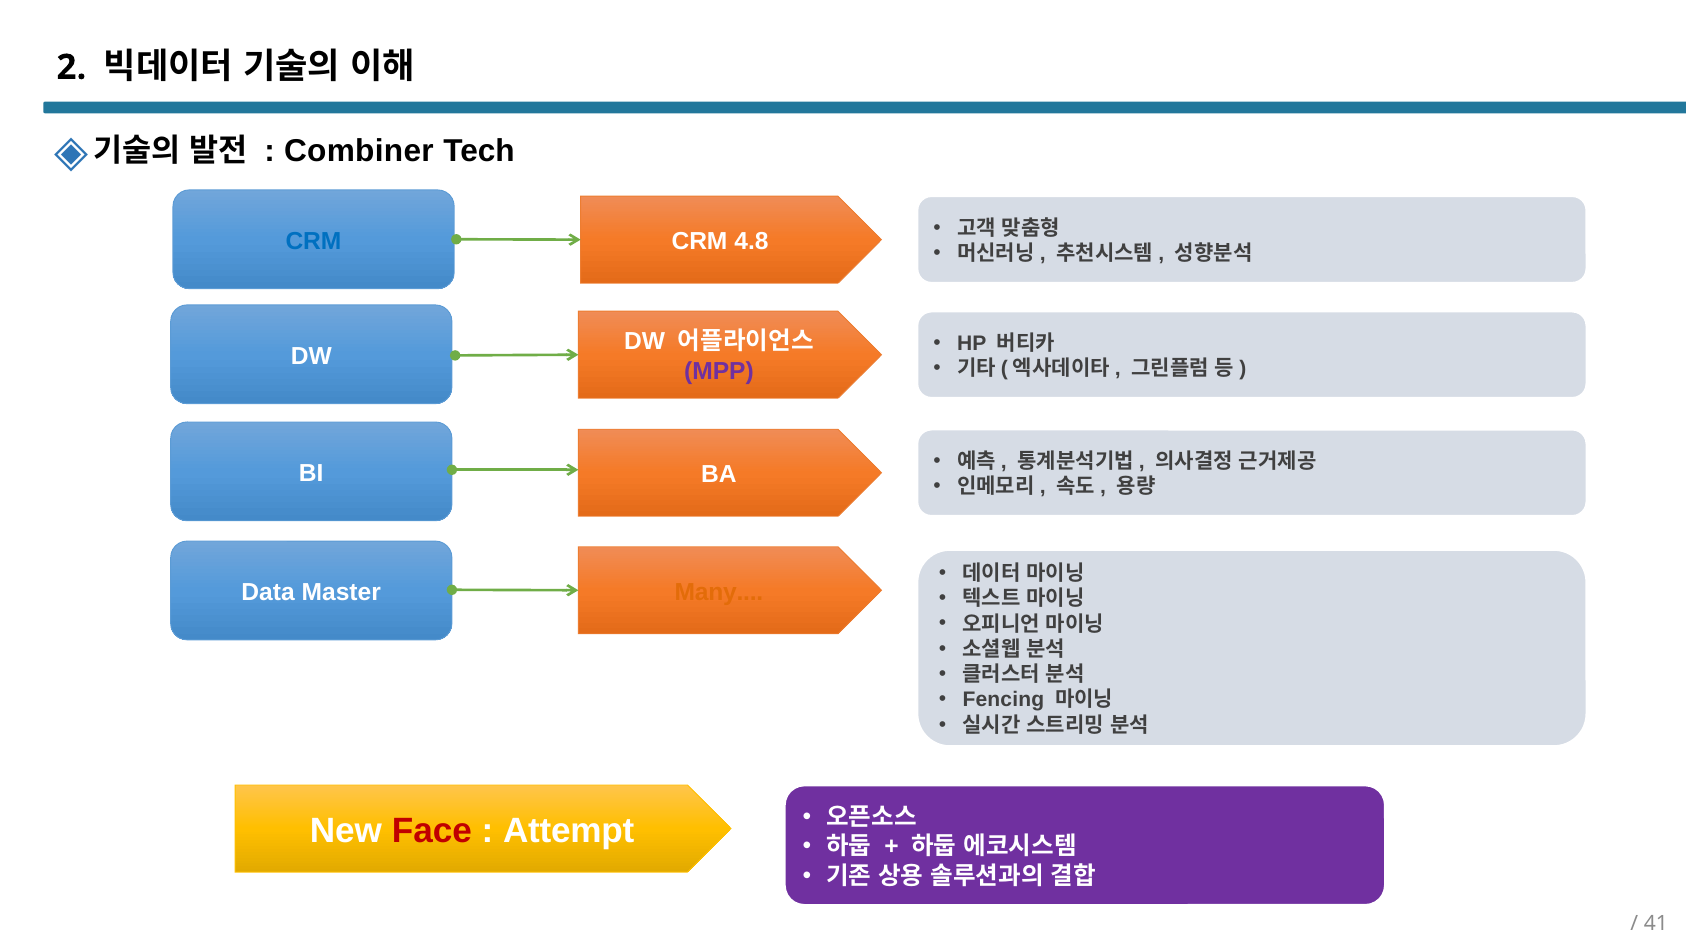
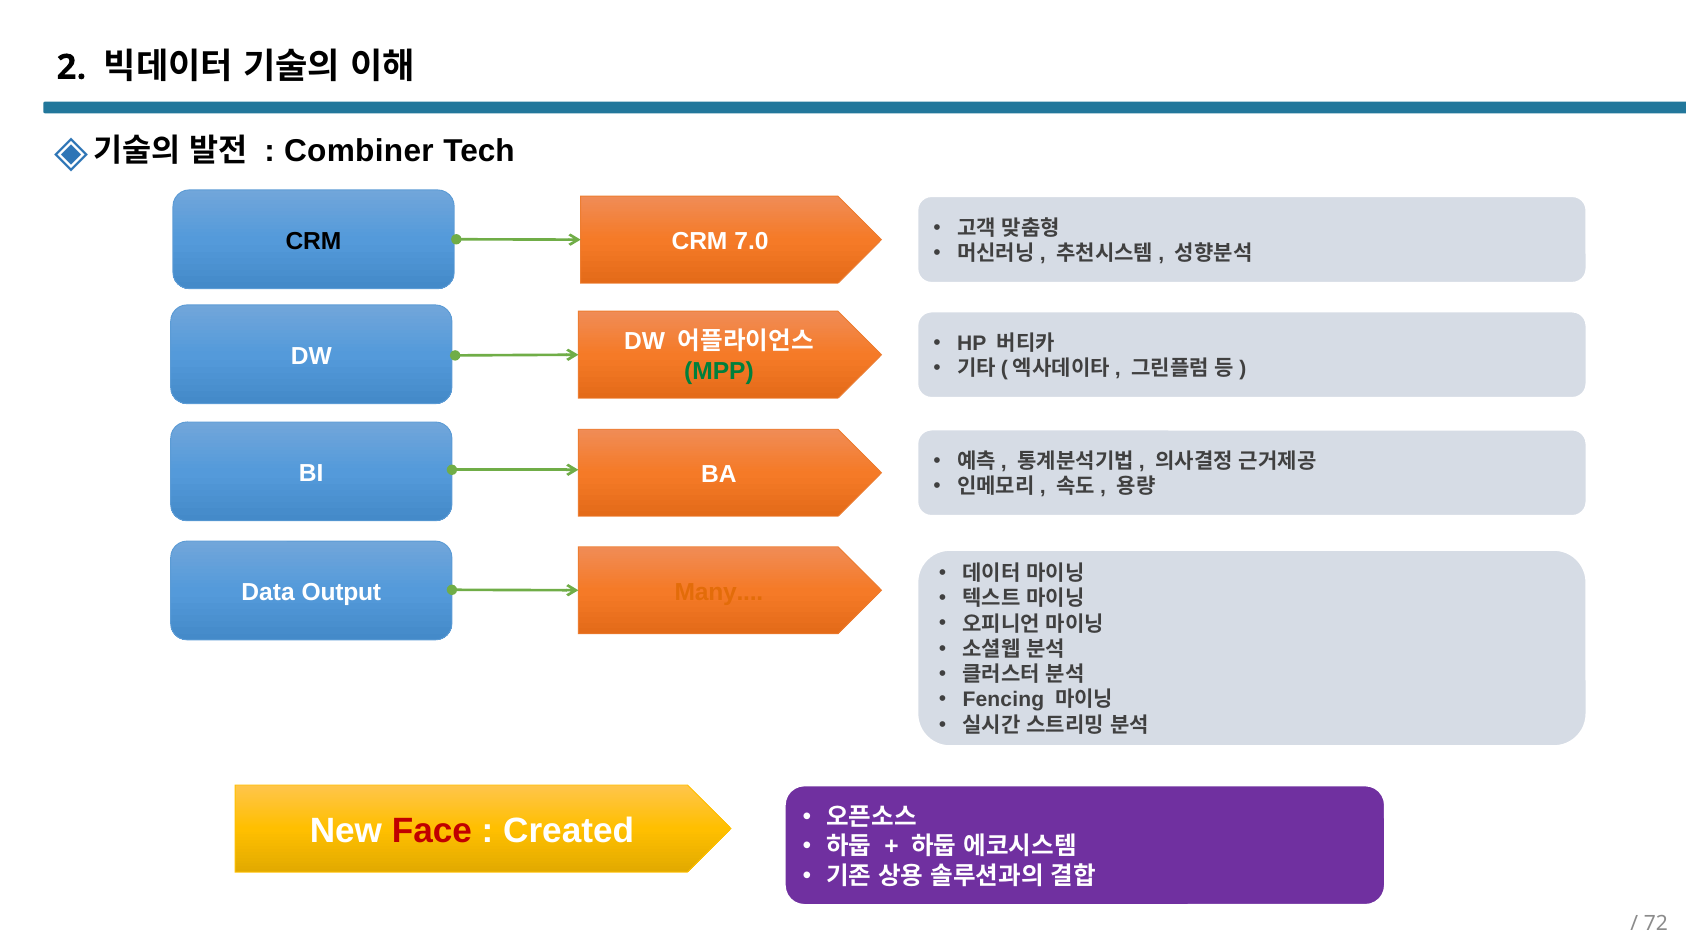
CRM at (313, 241) colour: blue -> black
4.8: 4.8 -> 7.0
MPP colour: purple -> green
Master: Master -> Output
Attempt: Attempt -> Created
41: 41 -> 72
